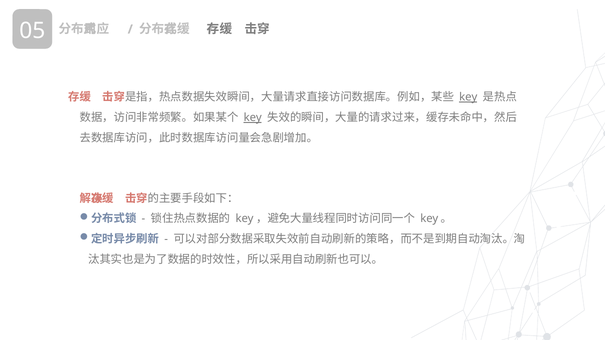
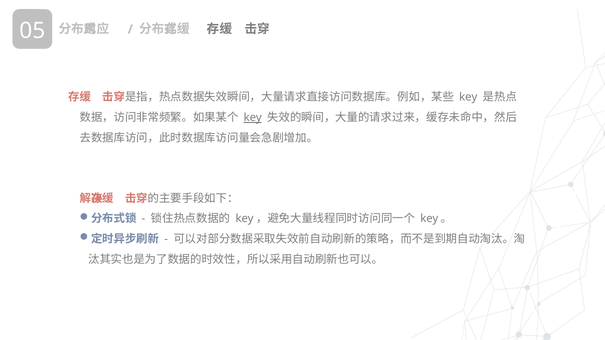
key at (468, 97) underline: present -> none
